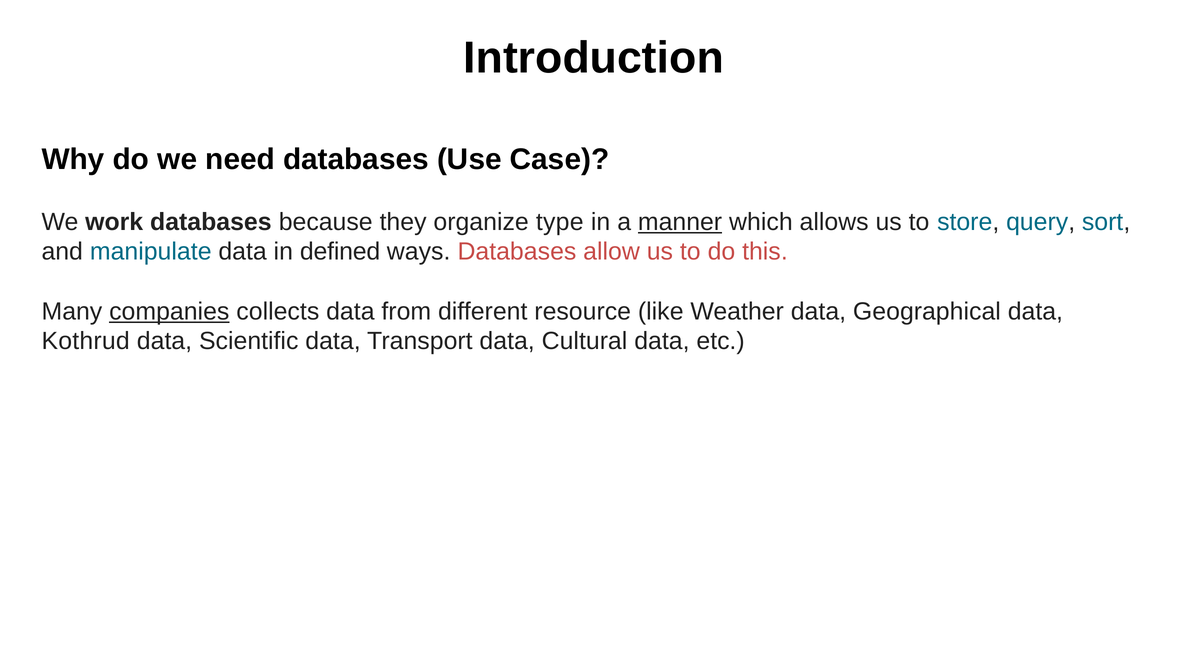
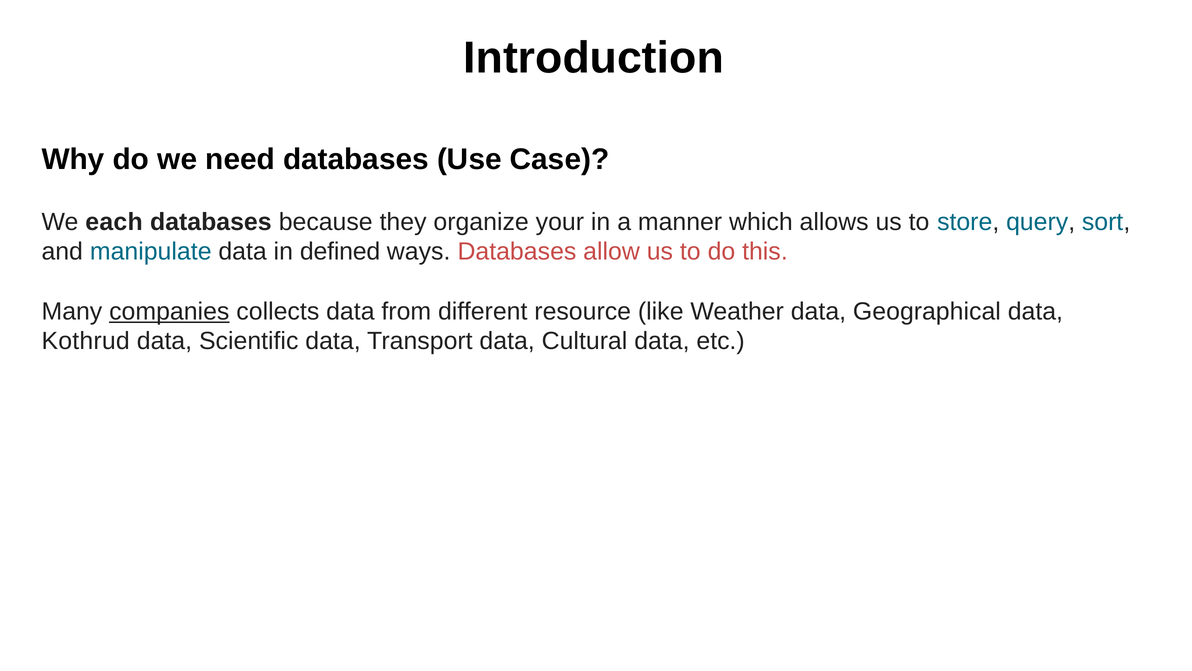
work: work -> each
type: type -> your
manner underline: present -> none
